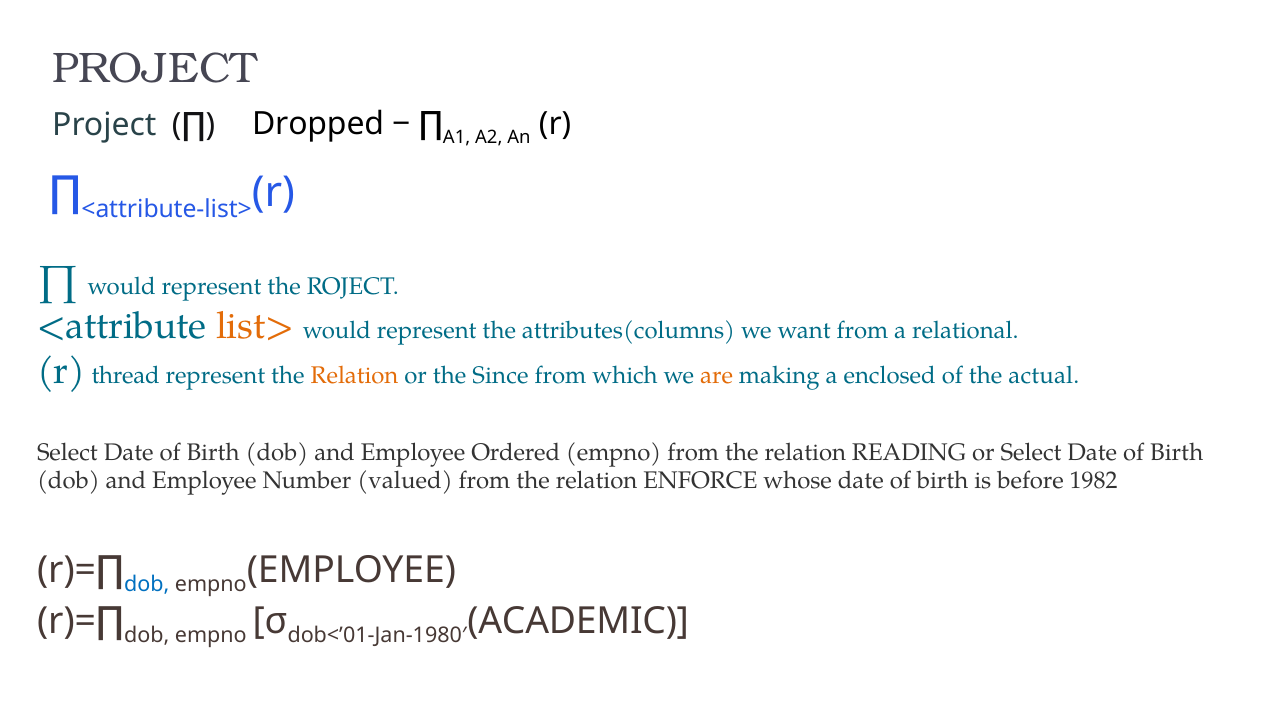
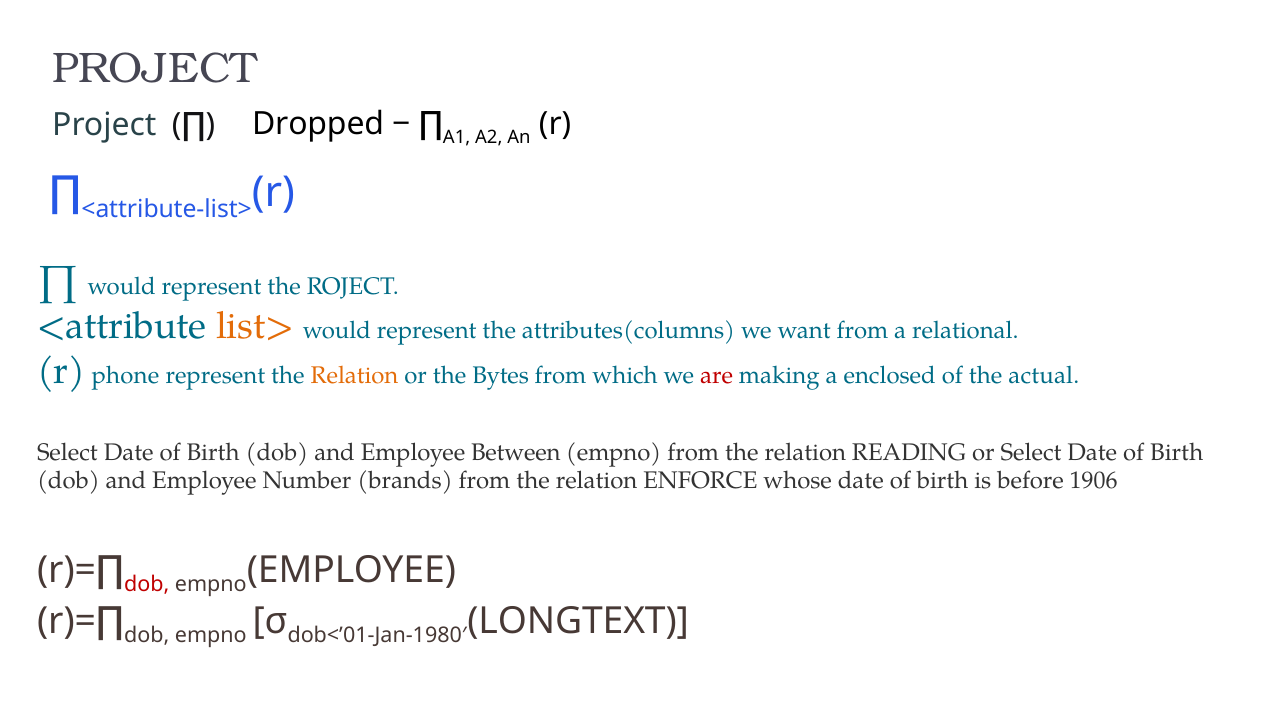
thread: thread -> phone
Since: Since -> Bytes
are colour: orange -> red
Ordered: Ordered -> Between
valued: valued -> brands
1982: 1982 -> 1906
dob at (147, 585) colour: blue -> red
ACADEMIC: ACADEMIC -> LONGTEXT
